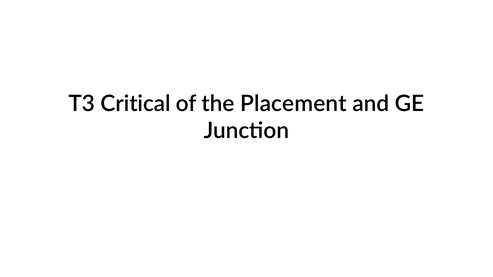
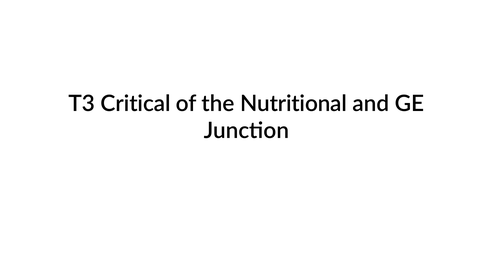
Placement: Placement -> Nutritional
